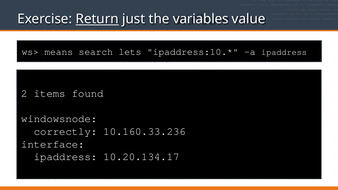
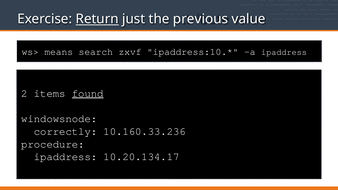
variables: variables -> previous
lets: lets -> zxvf
found underline: none -> present
interface: interface -> procedure
